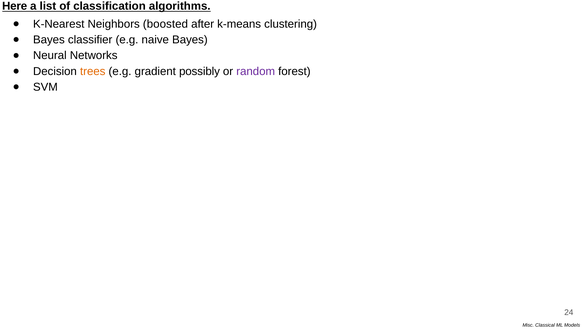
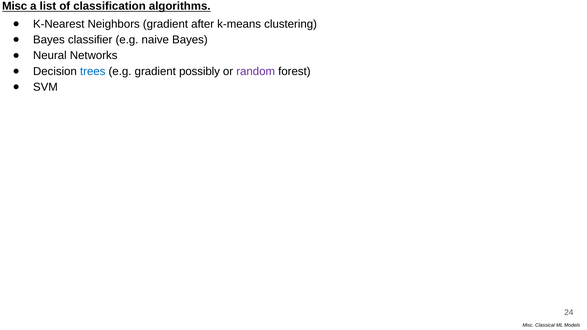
Here at (15, 6): Here -> Misc
Neighbors boosted: boosted -> gradient
trees colour: orange -> blue
